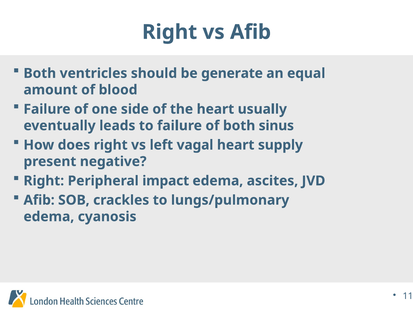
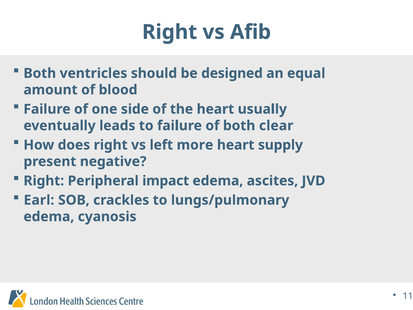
generate: generate -> designed
sinus: sinus -> clear
vagal: vagal -> more
Afib at (39, 200): Afib -> Earl
